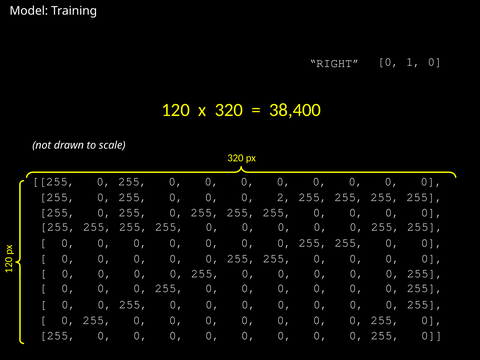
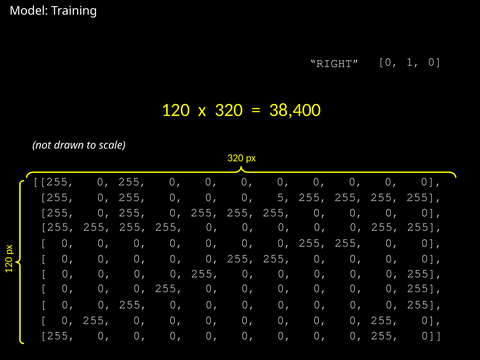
0 2: 2 -> 5
